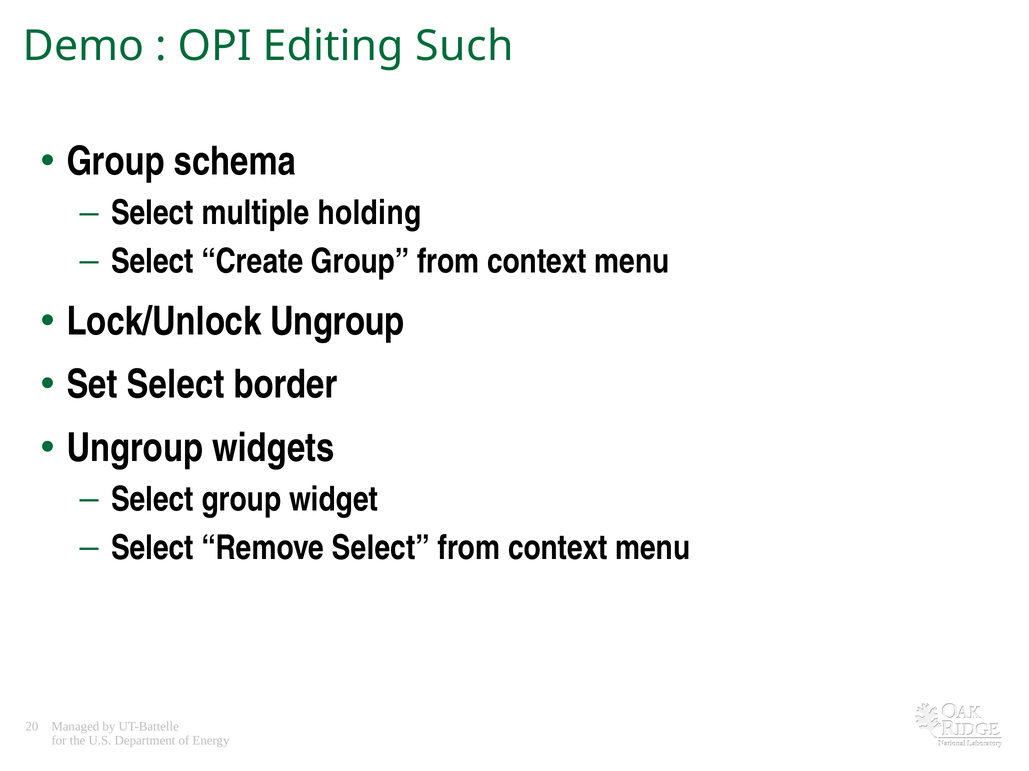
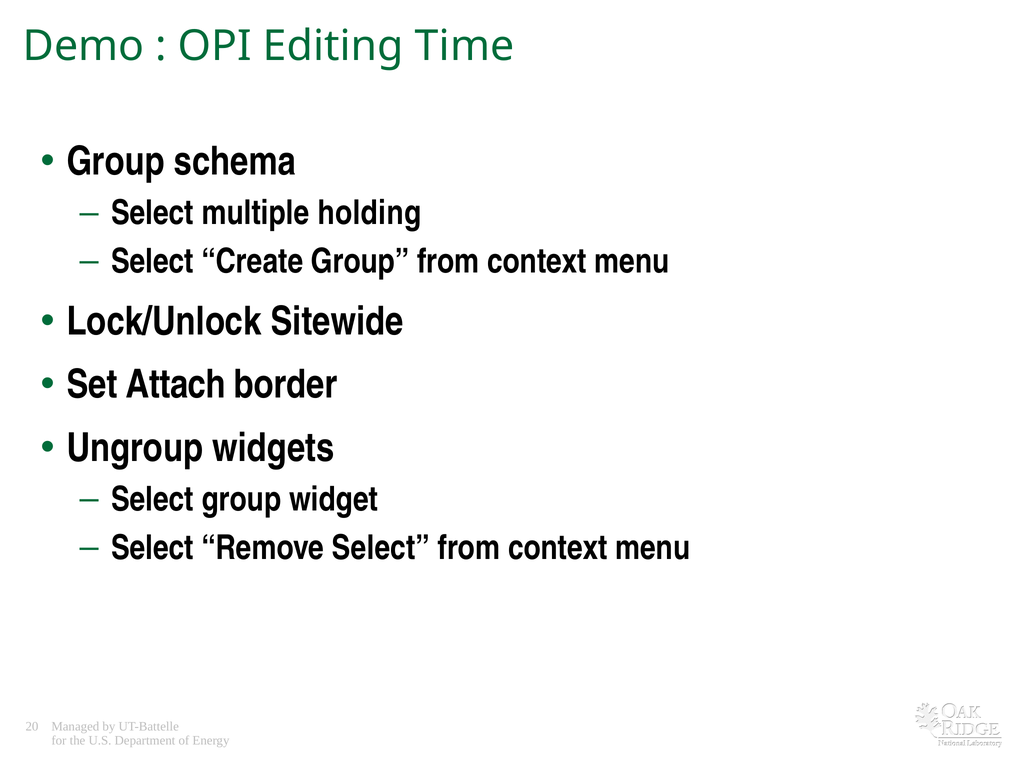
Such: Such -> Time
Lock/Unlock Ungroup: Ungroup -> Sitewide
Set Select: Select -> Attach
